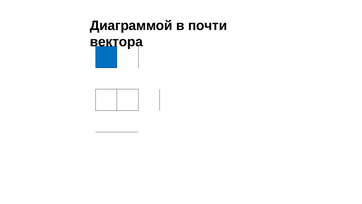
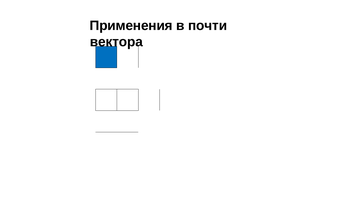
Диаграммой: Диаграммой -> Применения
